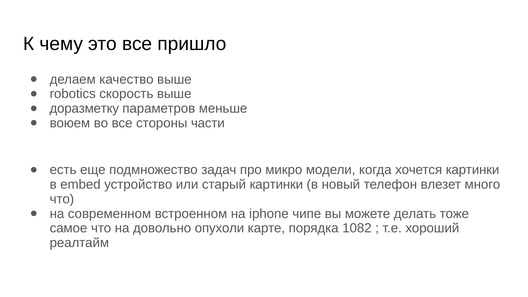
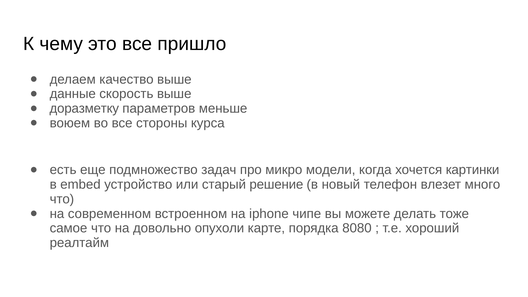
robotics: robotics -> данные
части: части -> курса
старый картинки: картинки -> решение
1082: 1082 -> 8080
